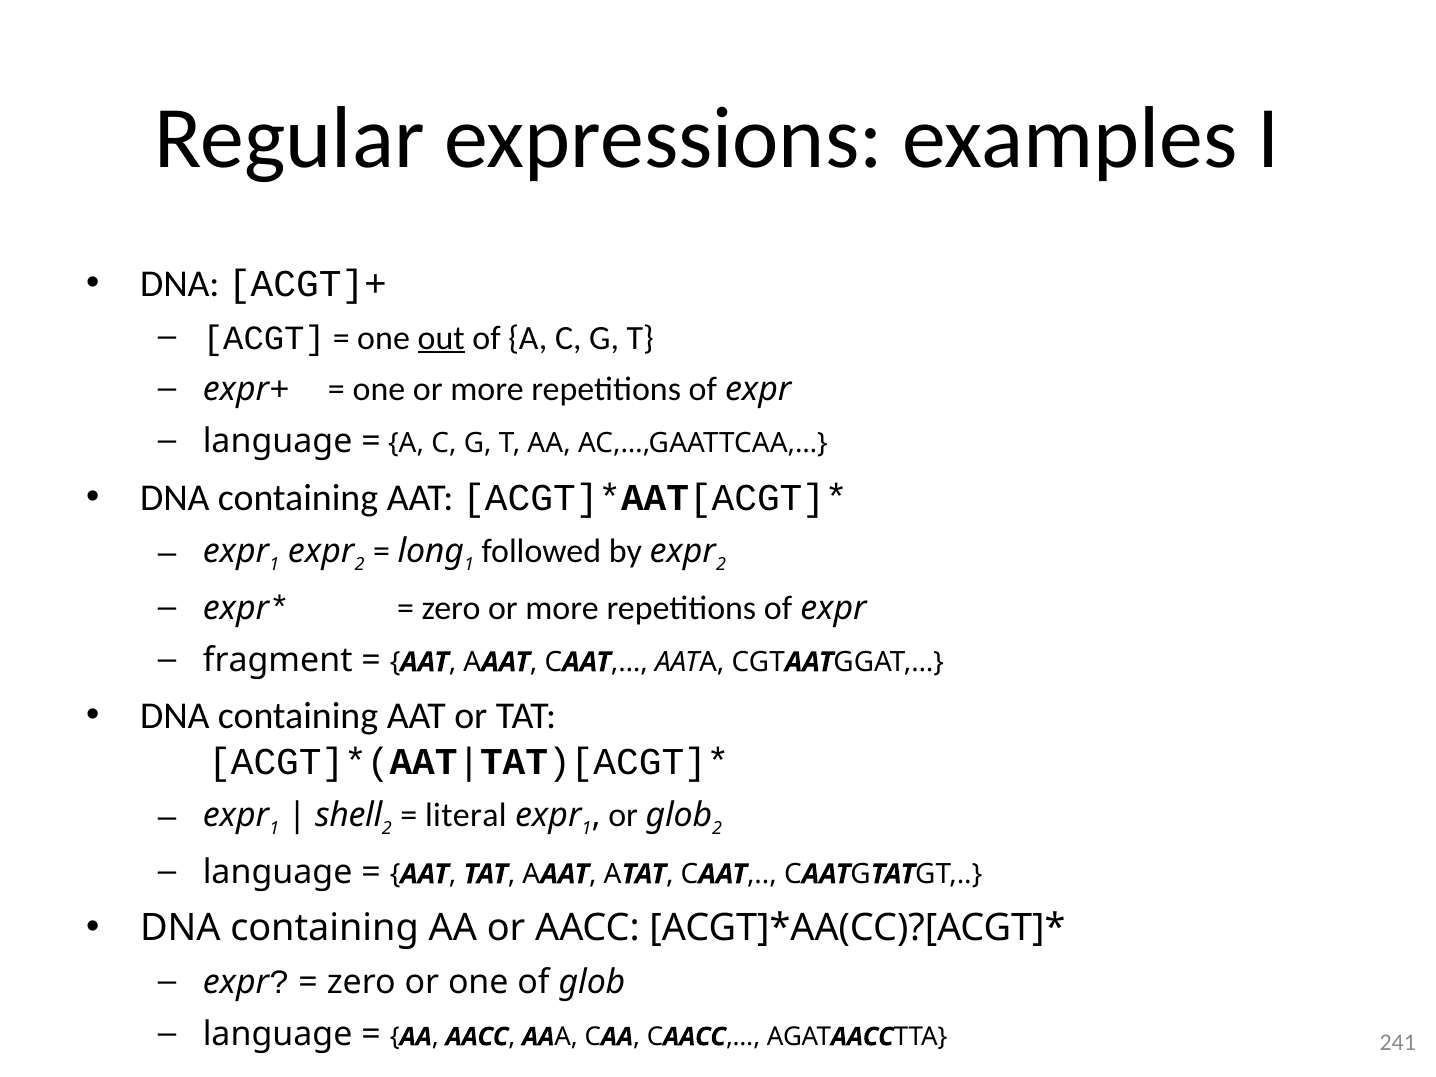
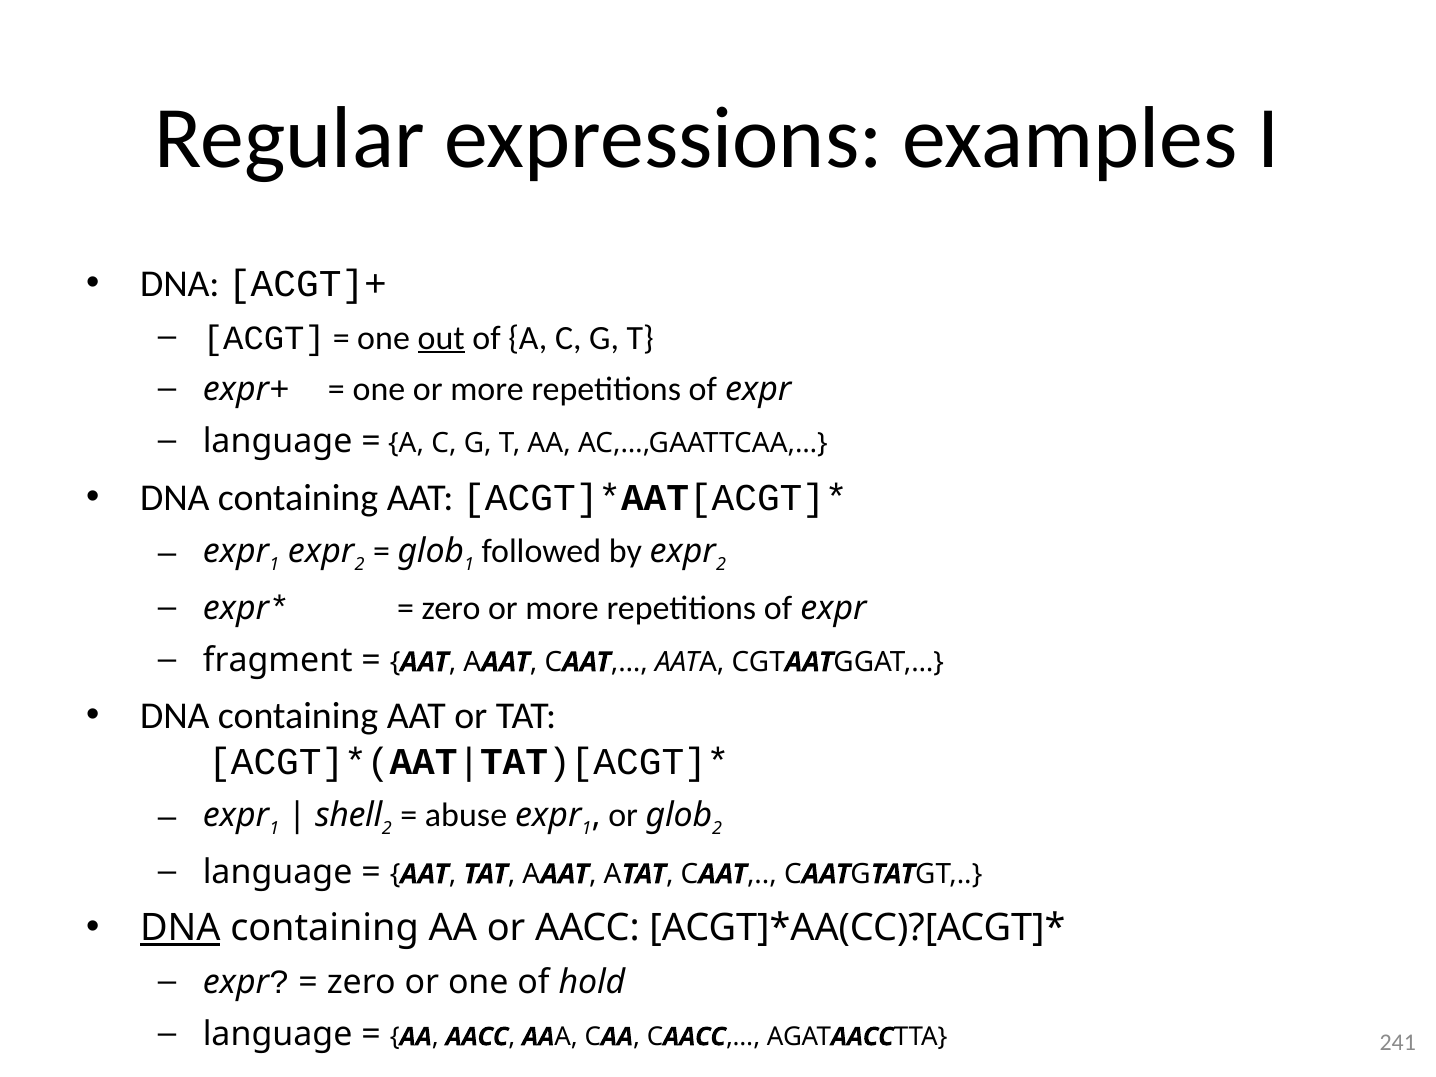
long at (431, 552): long -> glob
literal: literal -> abuse
DNA at (180, 928) underline: none -> present
of glob: glob -> hold
